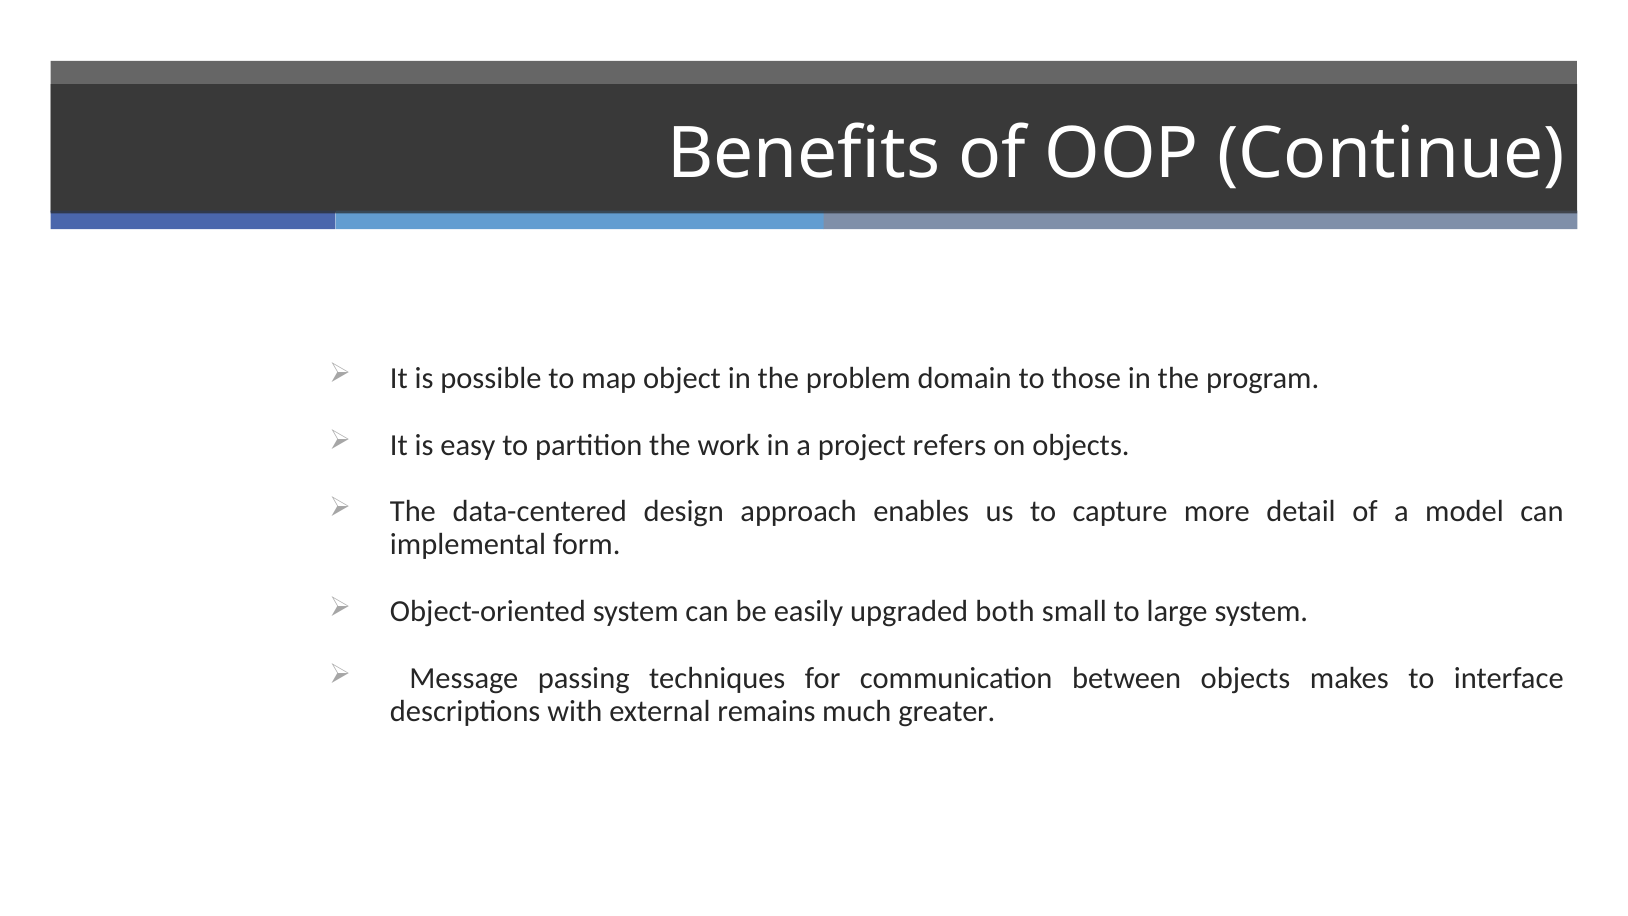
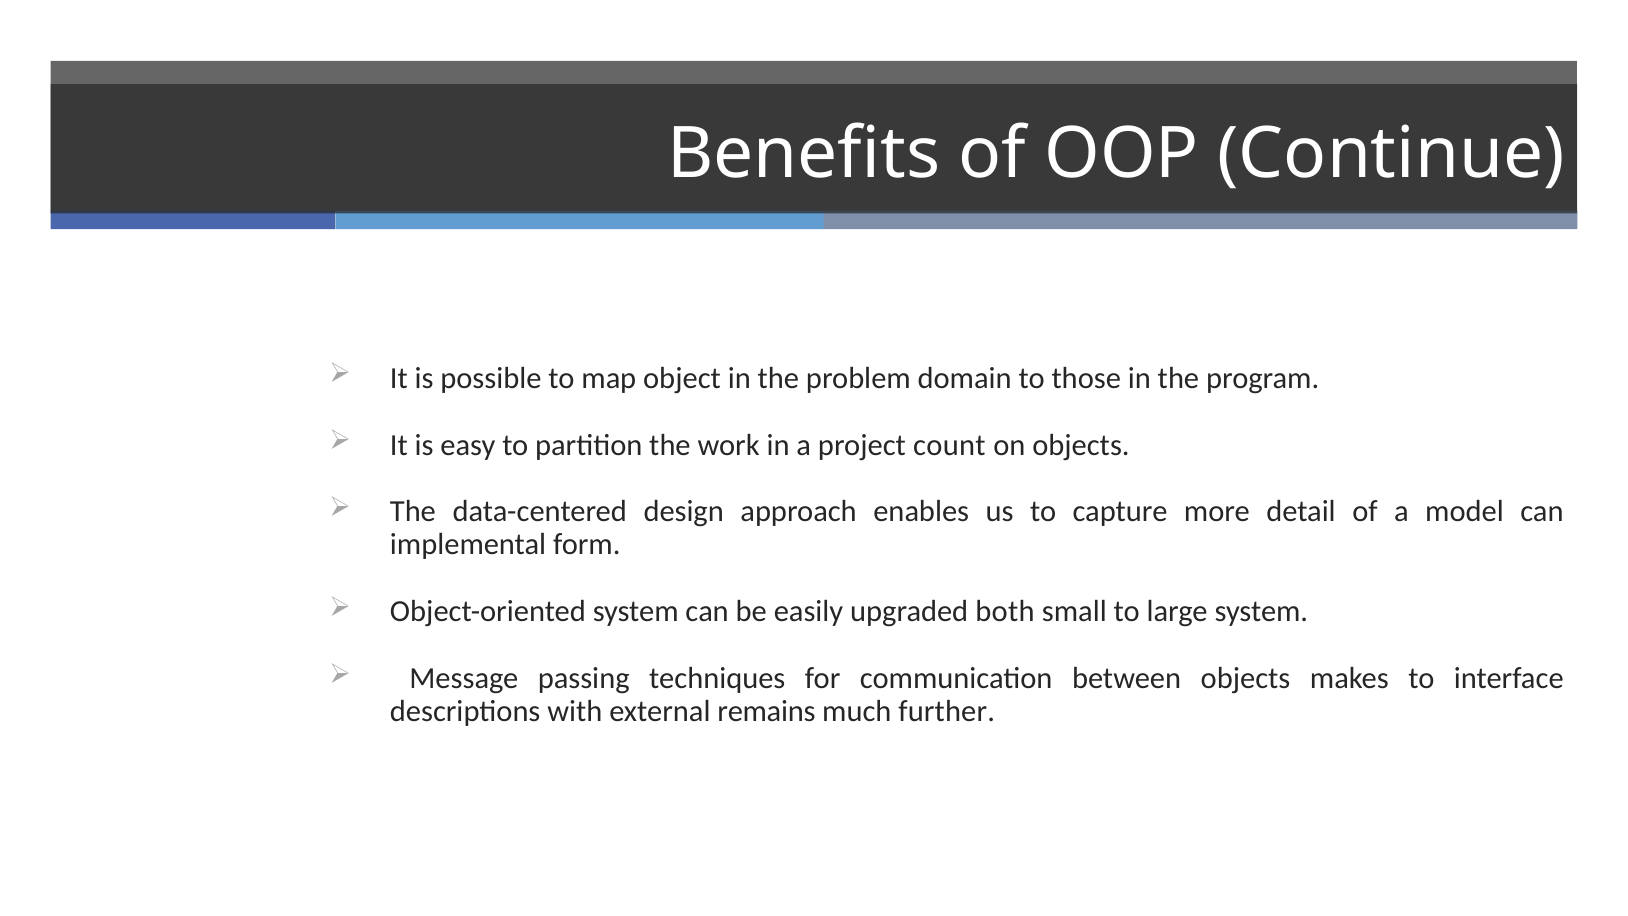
refers: refers -> count
greater: greater -> further
